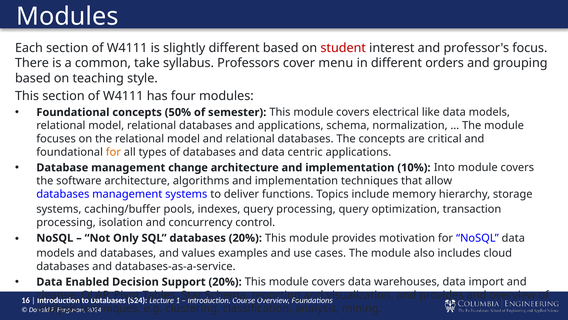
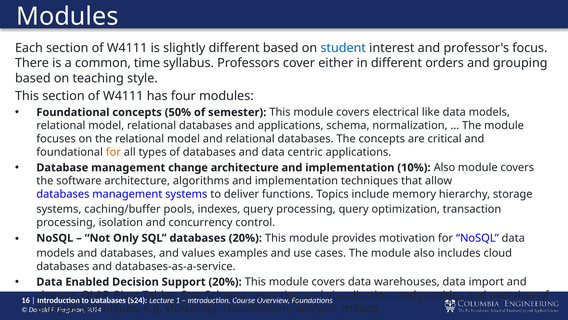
student colour: red -> blue
take: take -> time
menu: menu -> either
10% Into: Into -> Also
